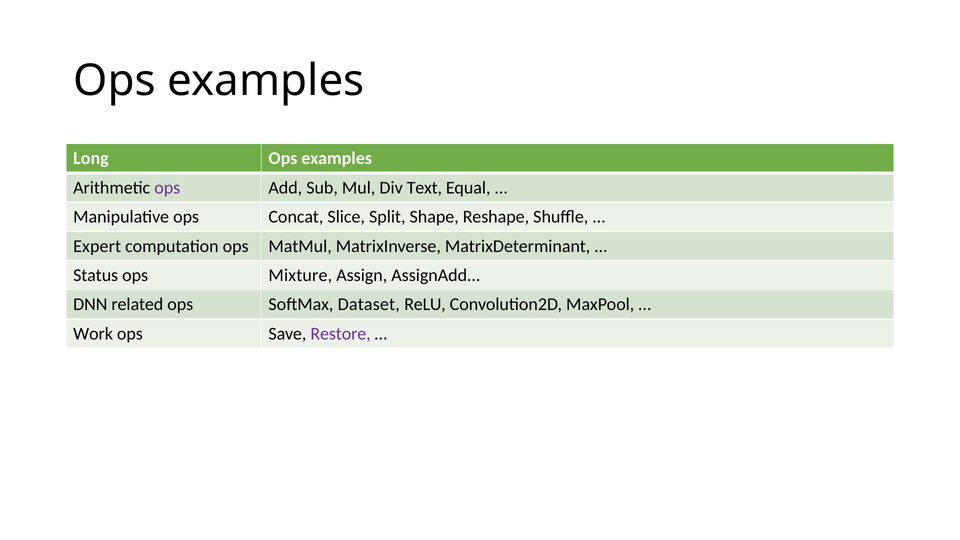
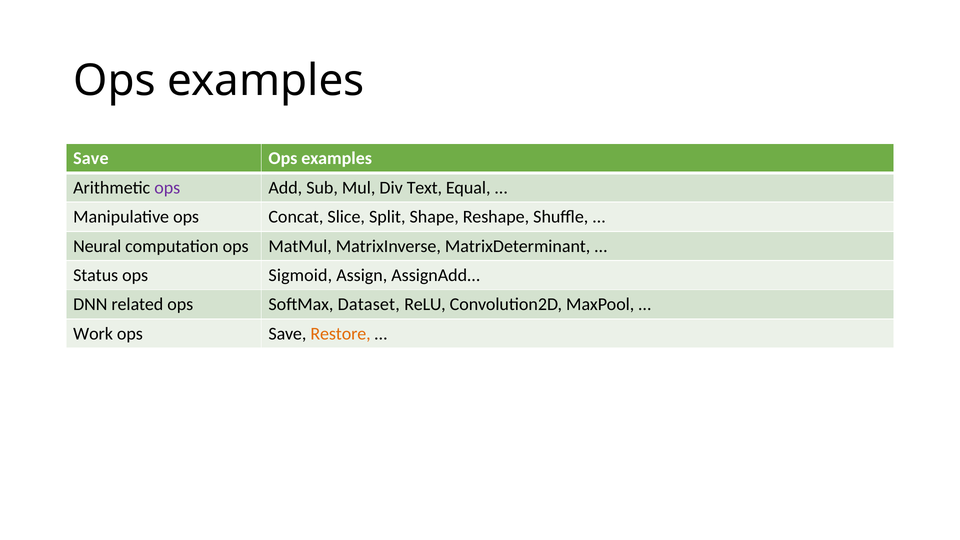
Long at (91, 159): Long -> Save
Expert: Expert -> Neural
Mixture: Mixture -> Sigmoid
Restore colour: purple -> orange
